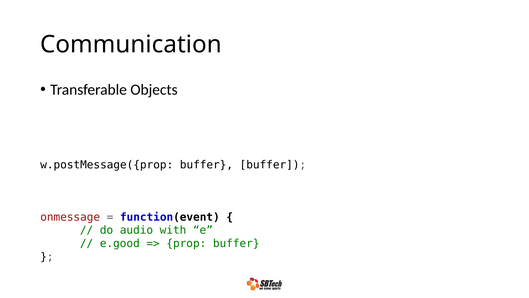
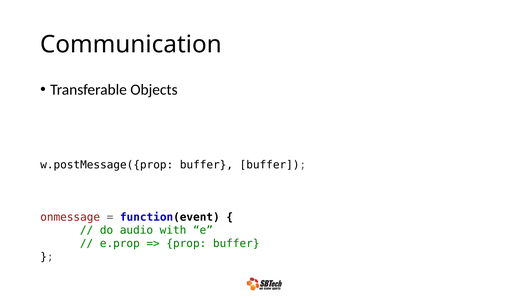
e.good: e.good -> e.prop
